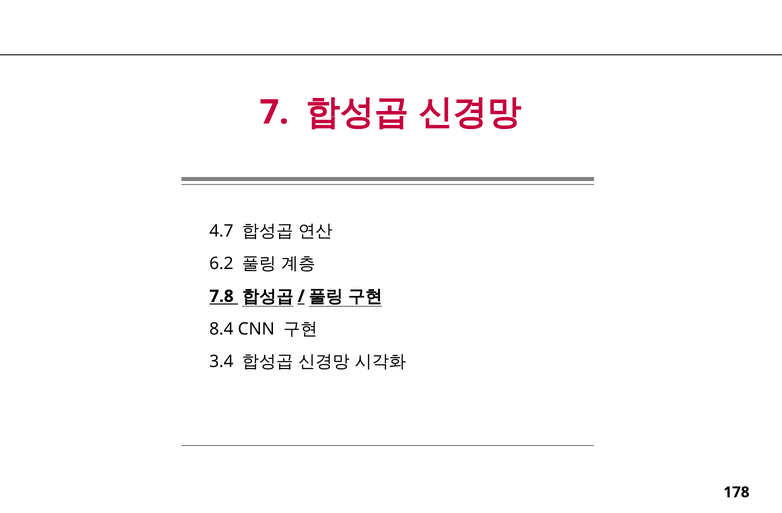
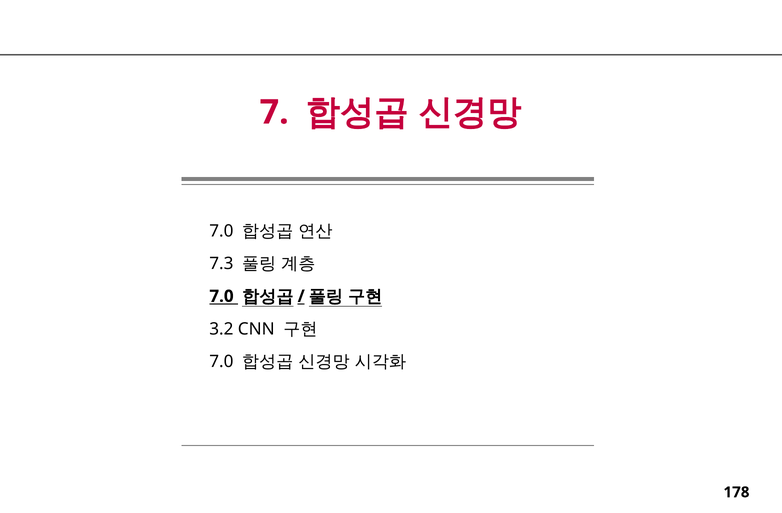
4.7 at (221, 231): 4.7 -> 7.0
6.2: 6.2 -> 7.3
7.8 at (221, 297): 7.8 -> 7.0
8.4: 8.4 -> 3.2
3.4 at (221, 362): 3.4 -> 7.0
